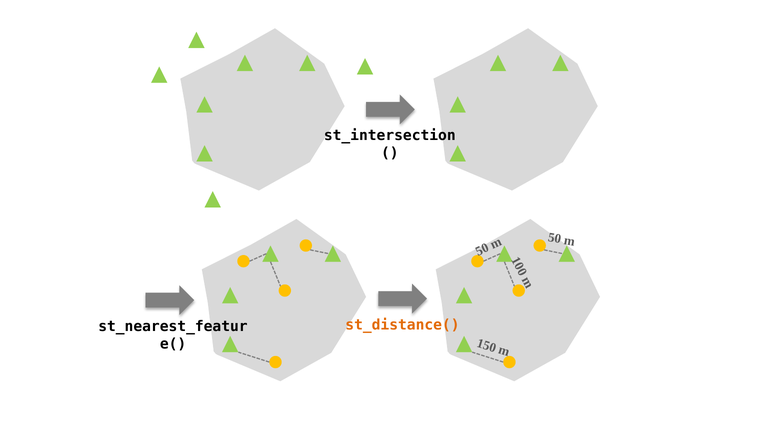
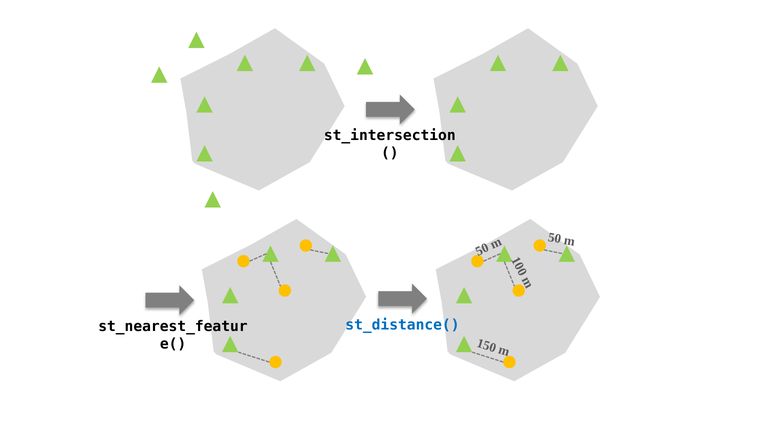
st_distance( colour: orange -> blue
